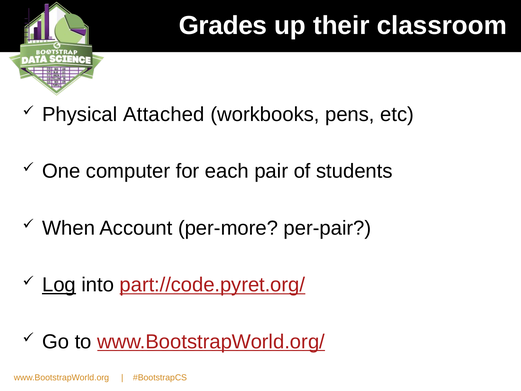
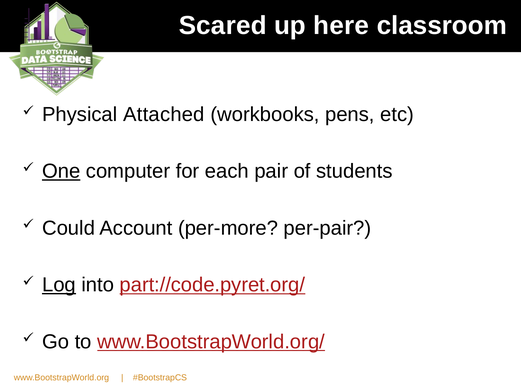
Grades: Grades -> Scared
their: their -> here
One underline: none -> present
When: When -> Could
